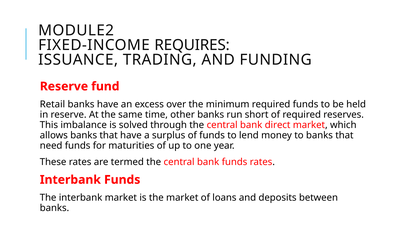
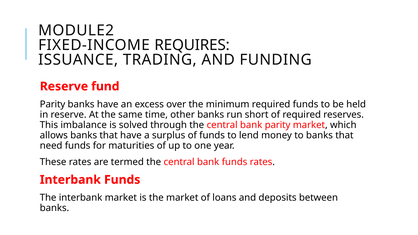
Retail at (52, 104): Retail -> Parity
bank direct: direct -> parity
